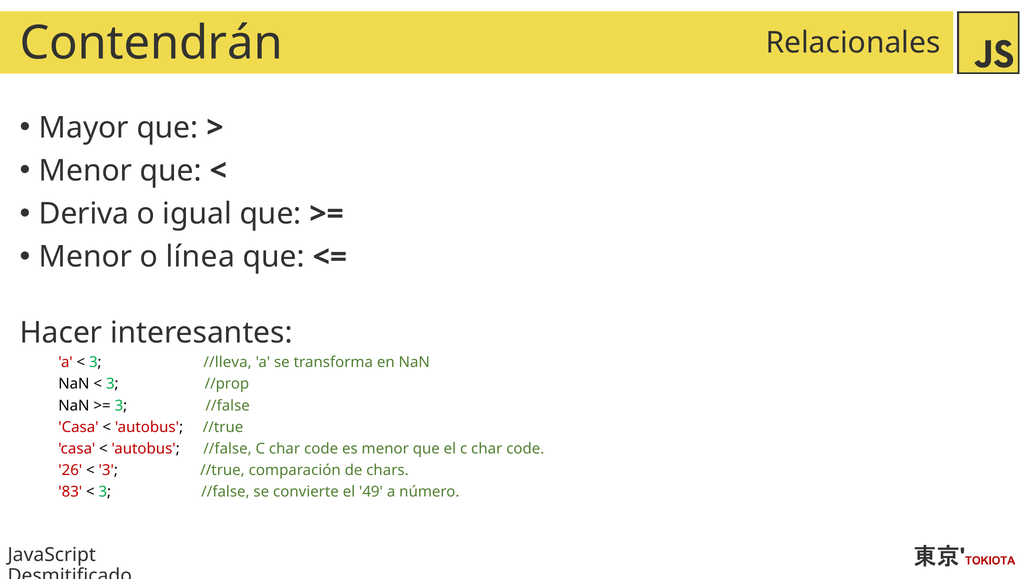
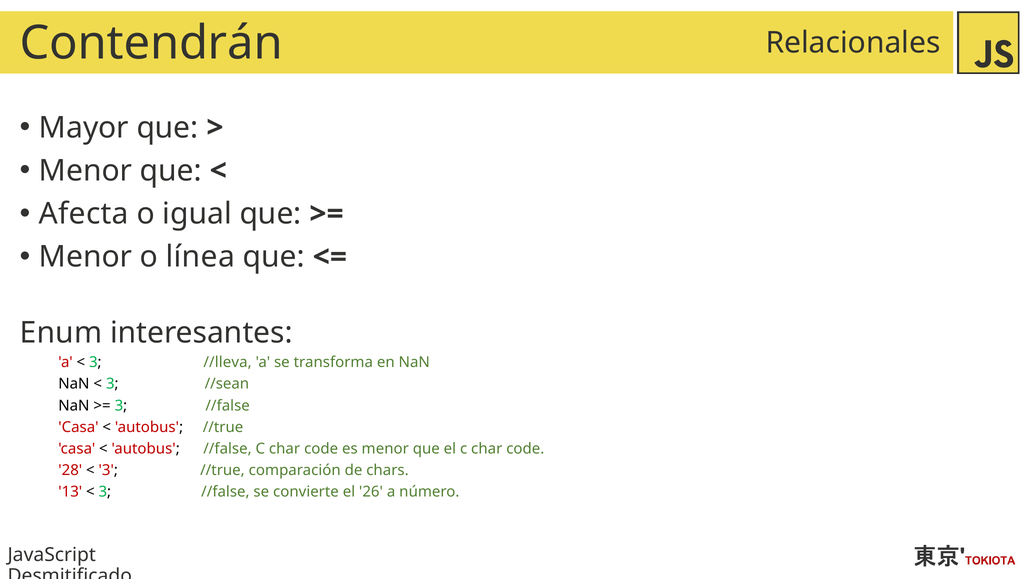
Deriva: Deriva -> Afecta
Hacer: Hacer -> Enum
//prop: //prop -> //sean
26: 26 -> 28
83: 83 -> 13
49: 49 -> 26
